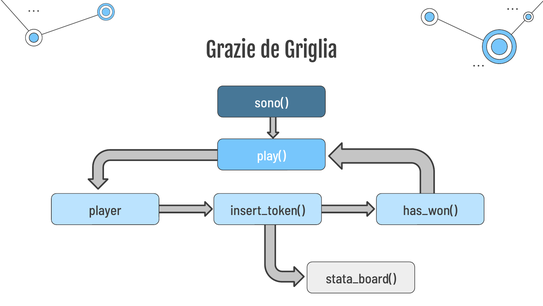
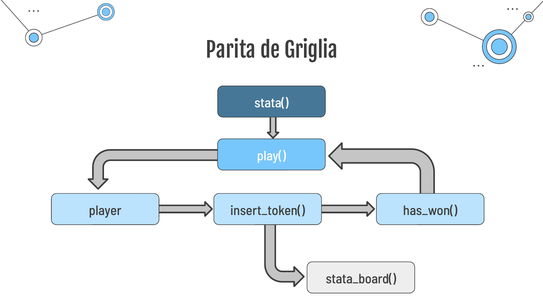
Grazie: Grazie -> Parita
sono(: sono( -> stata(
